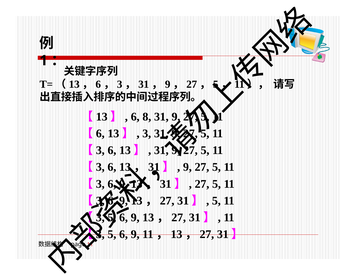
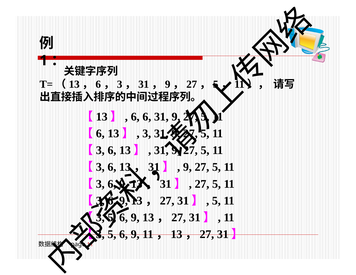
6 8: 8 -> 6
